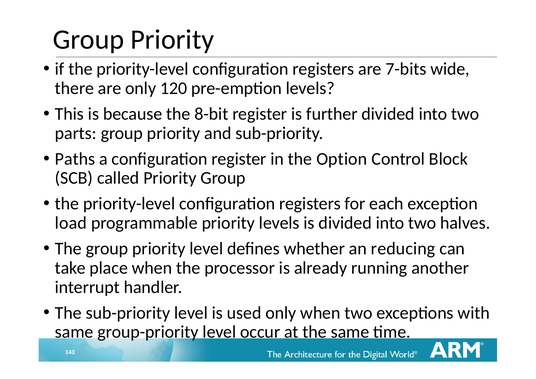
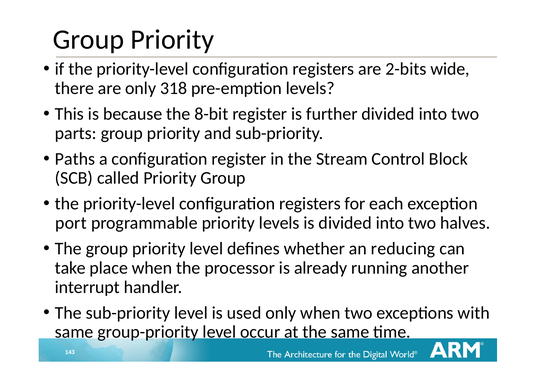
7-bits: 7-bits -> 2-bits
120: 120 -> 318
Option: Option -> Stream
load: load -> port
